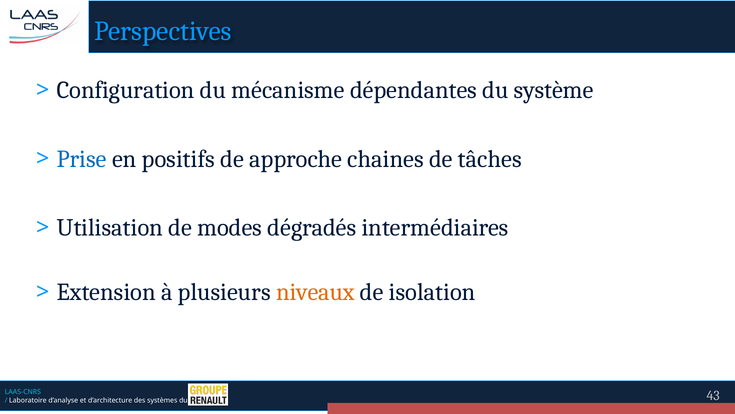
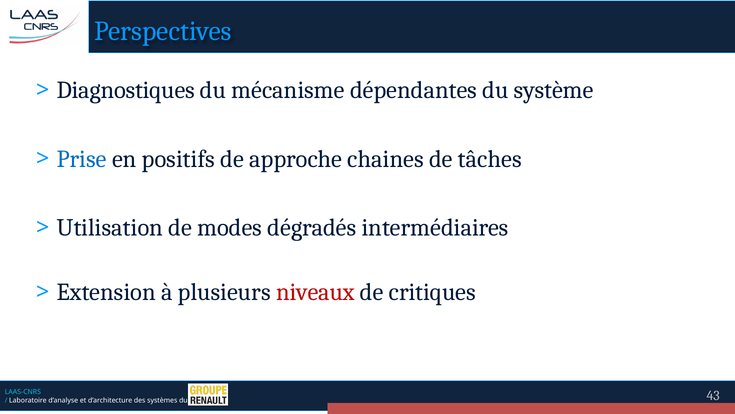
Configuration: Configuration -> Diagnostiques
niveaux colour: orange -> red
isolation: isolation -> critiques
